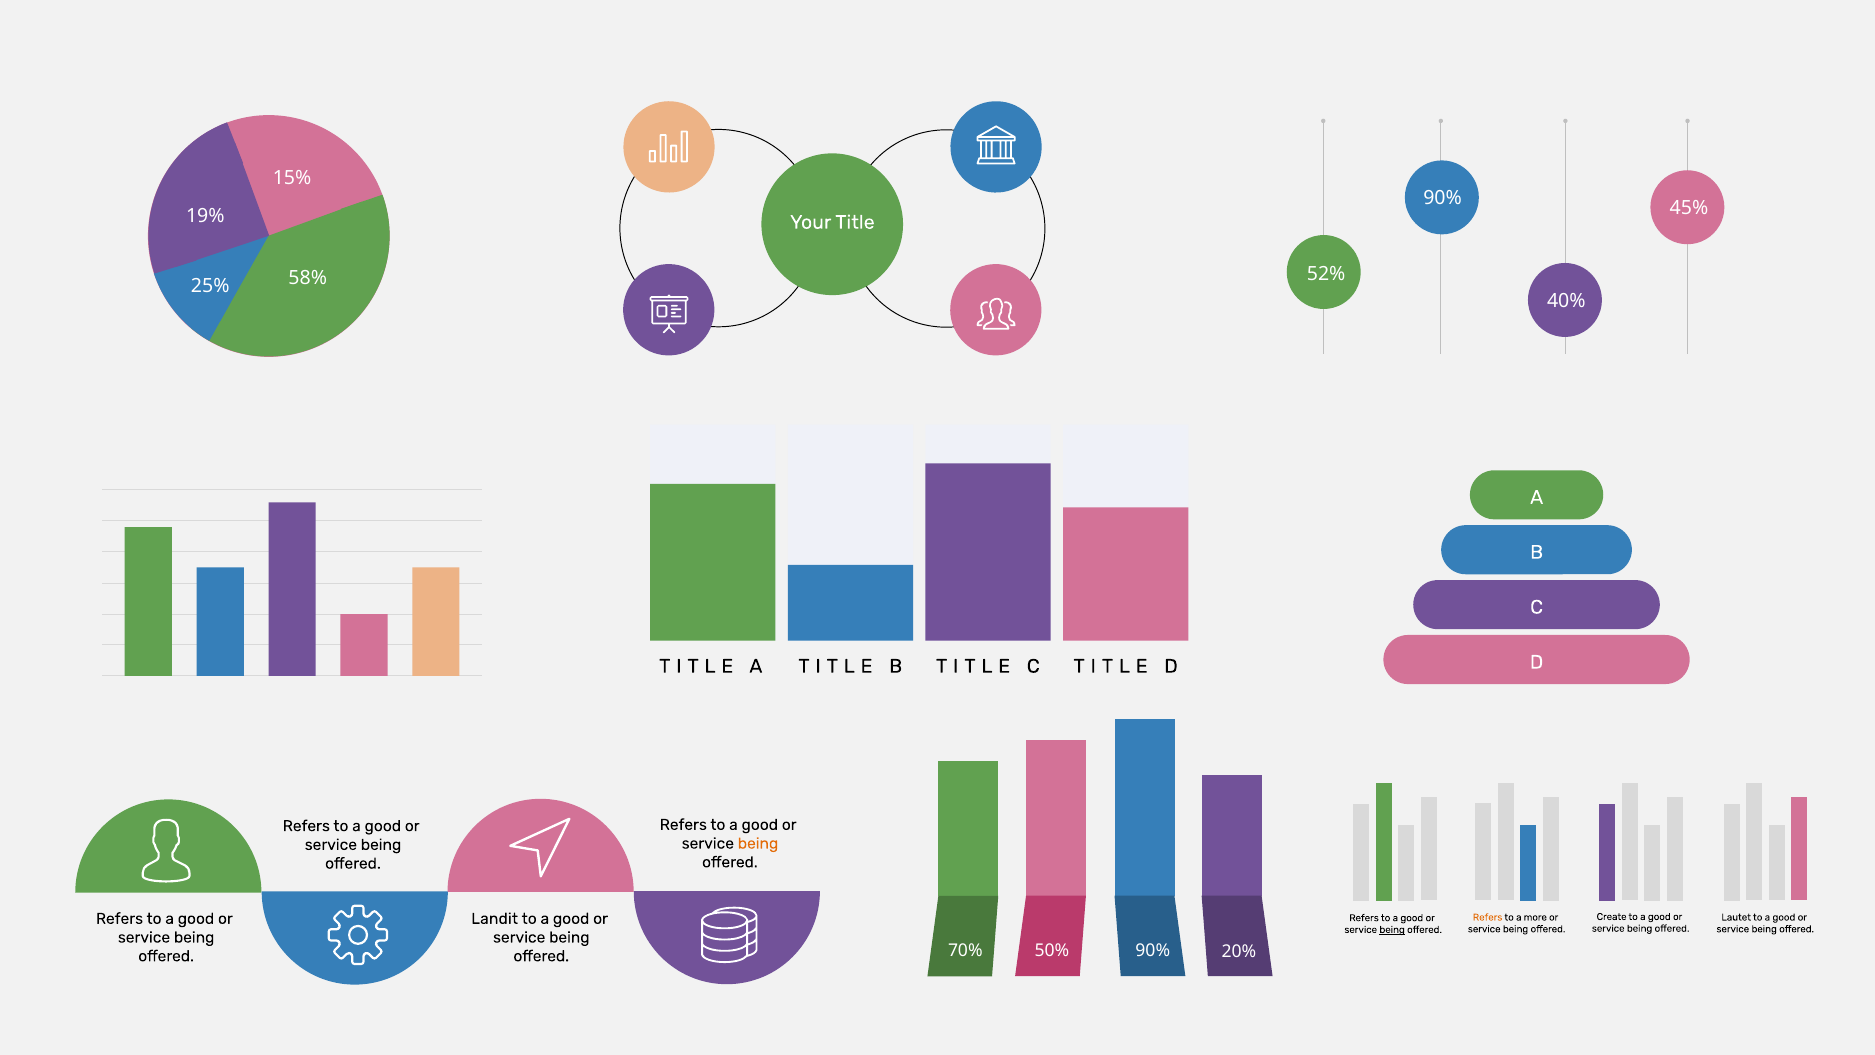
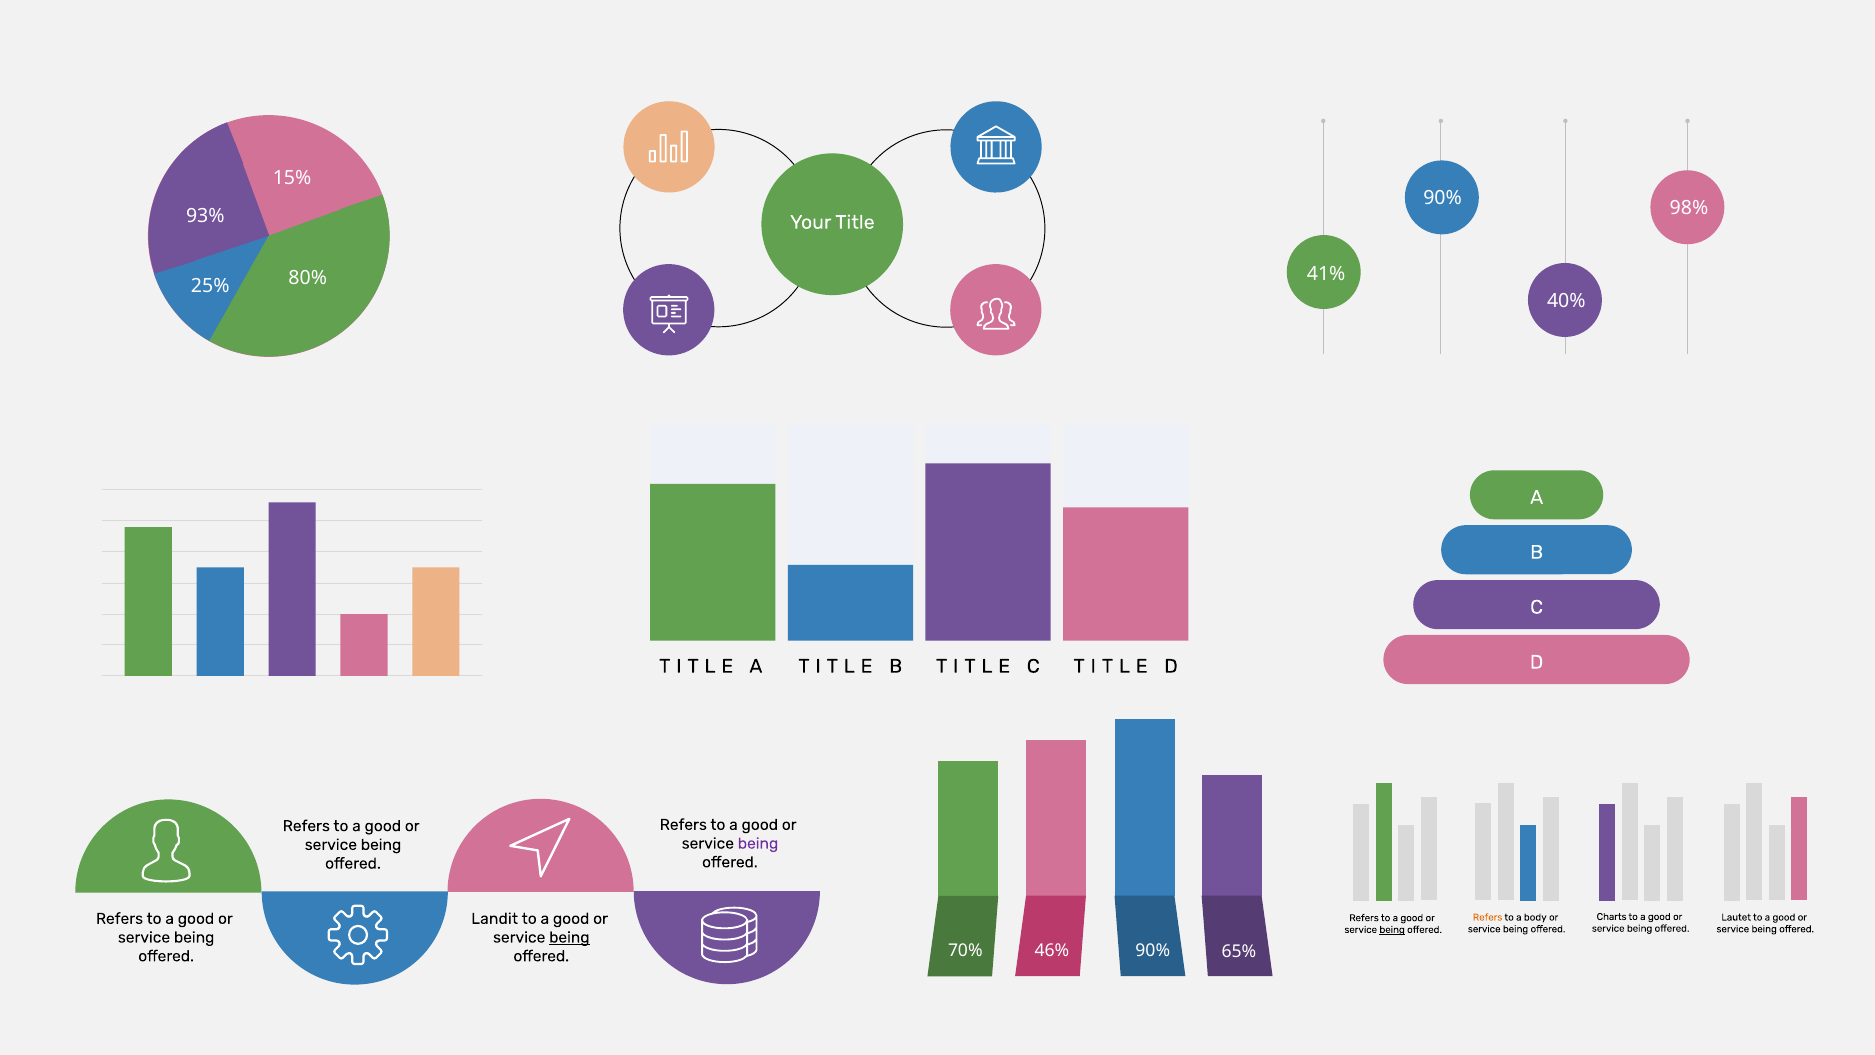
45%: 45% -> 98%
19%: 19% -> 93%
52%: 52% -> 41%
58%: 58% -> 80%
being at (758, 843) colour: orange -> purple
Create: Create -> Charts
more: more -> body
being at (569, 937) underline: none -> present
50%: 50% -> 46%
20%: 20% -> 65%
